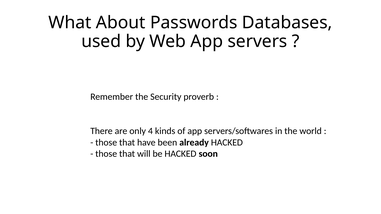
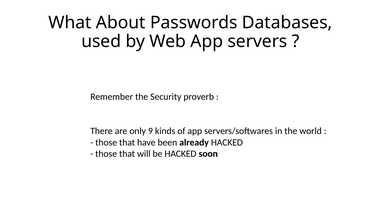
4: 4 -> 9
